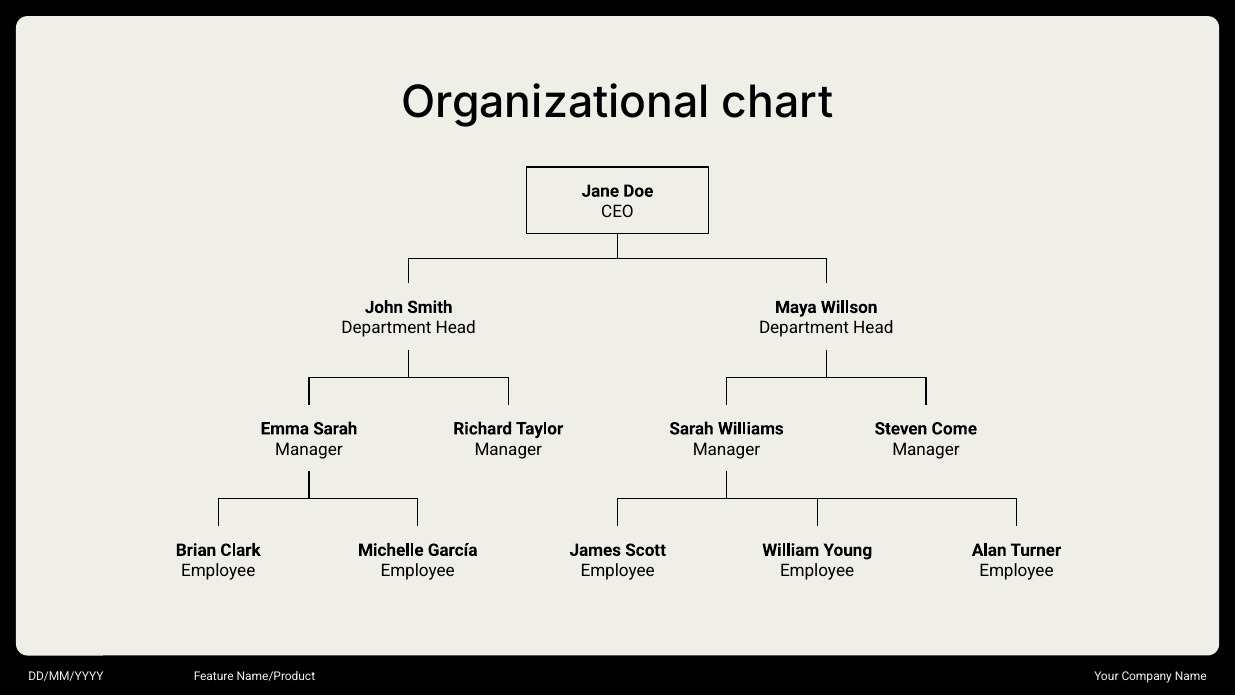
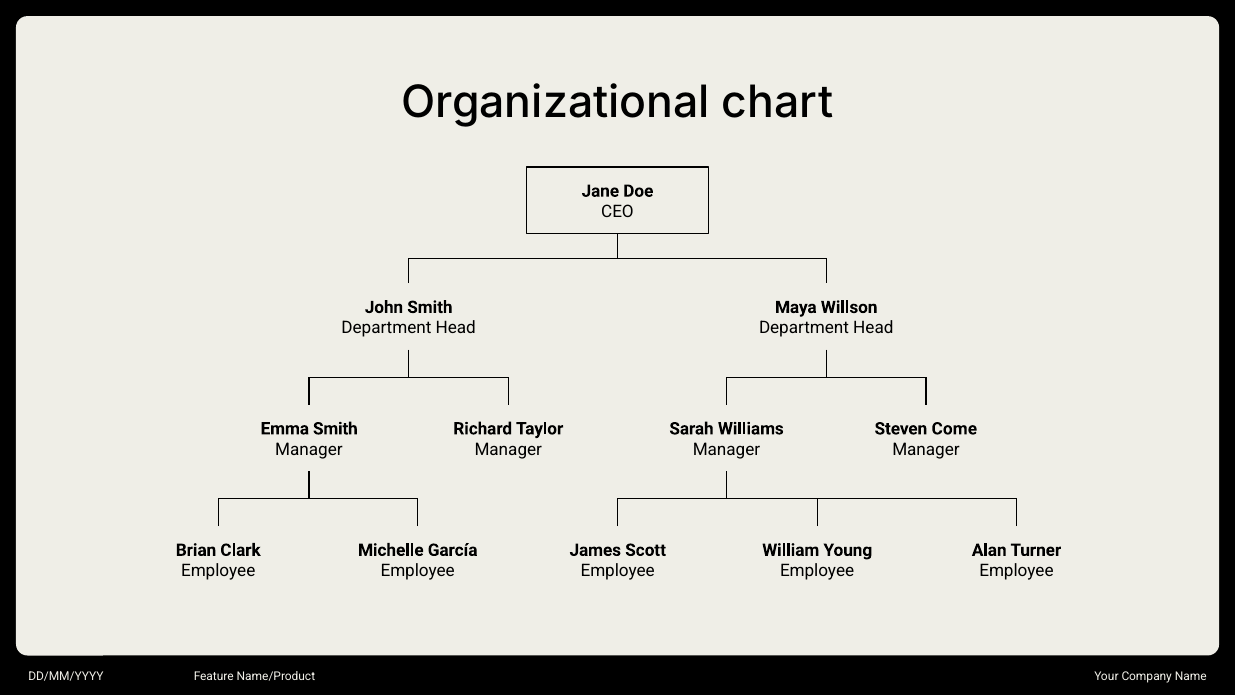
Emma Sarah: Sarah -> Smith
